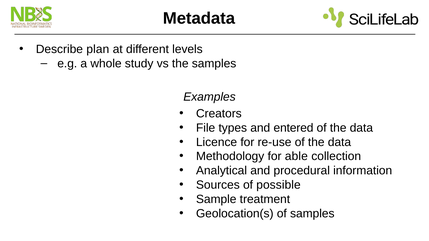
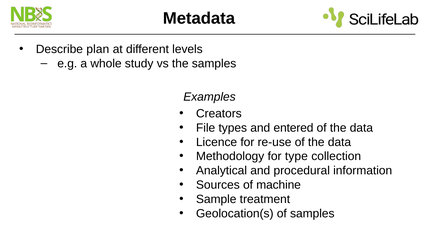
able: able -> type
possible: possible -> machine
